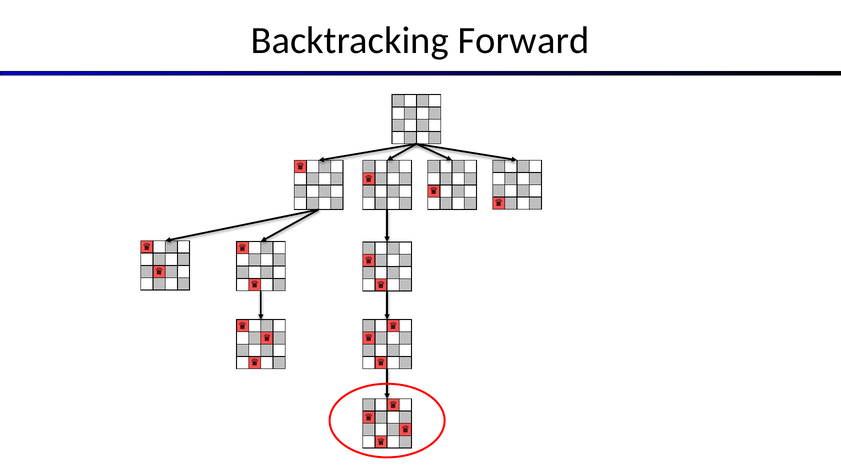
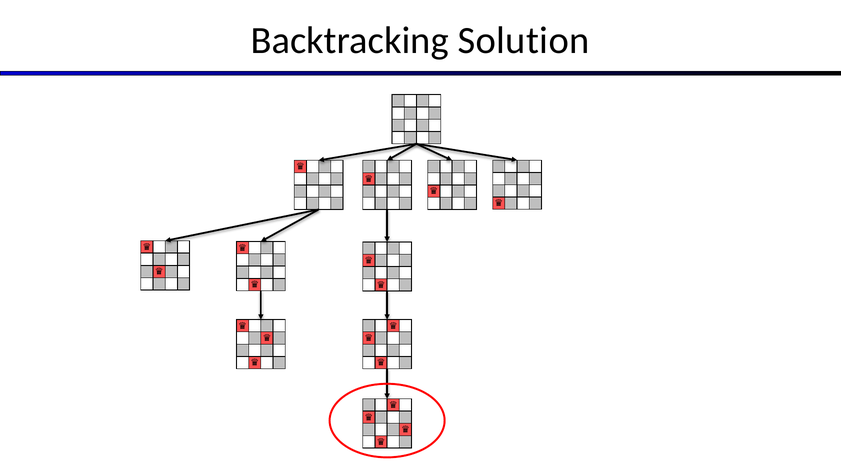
Forward: Forward -> Solution
